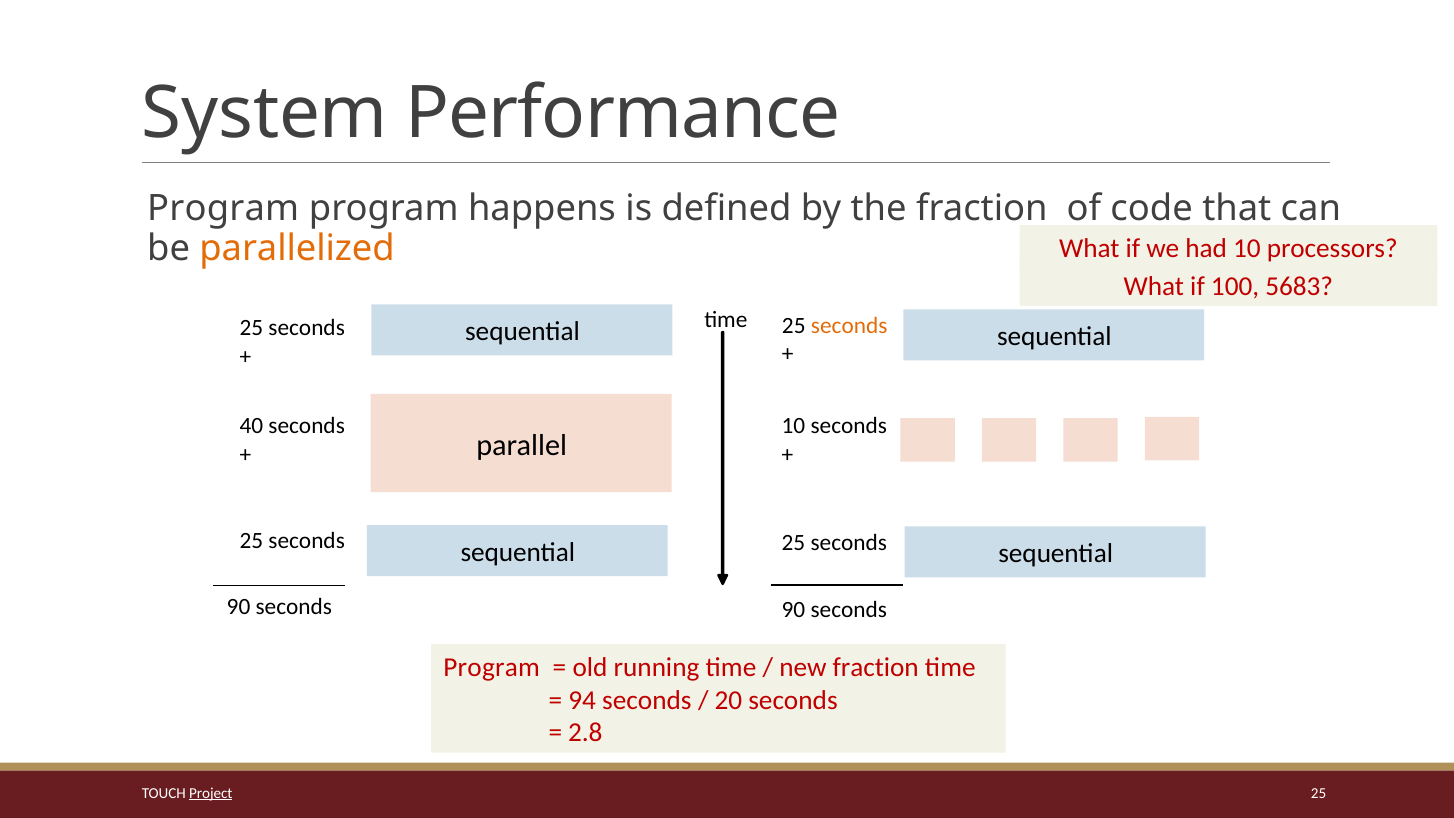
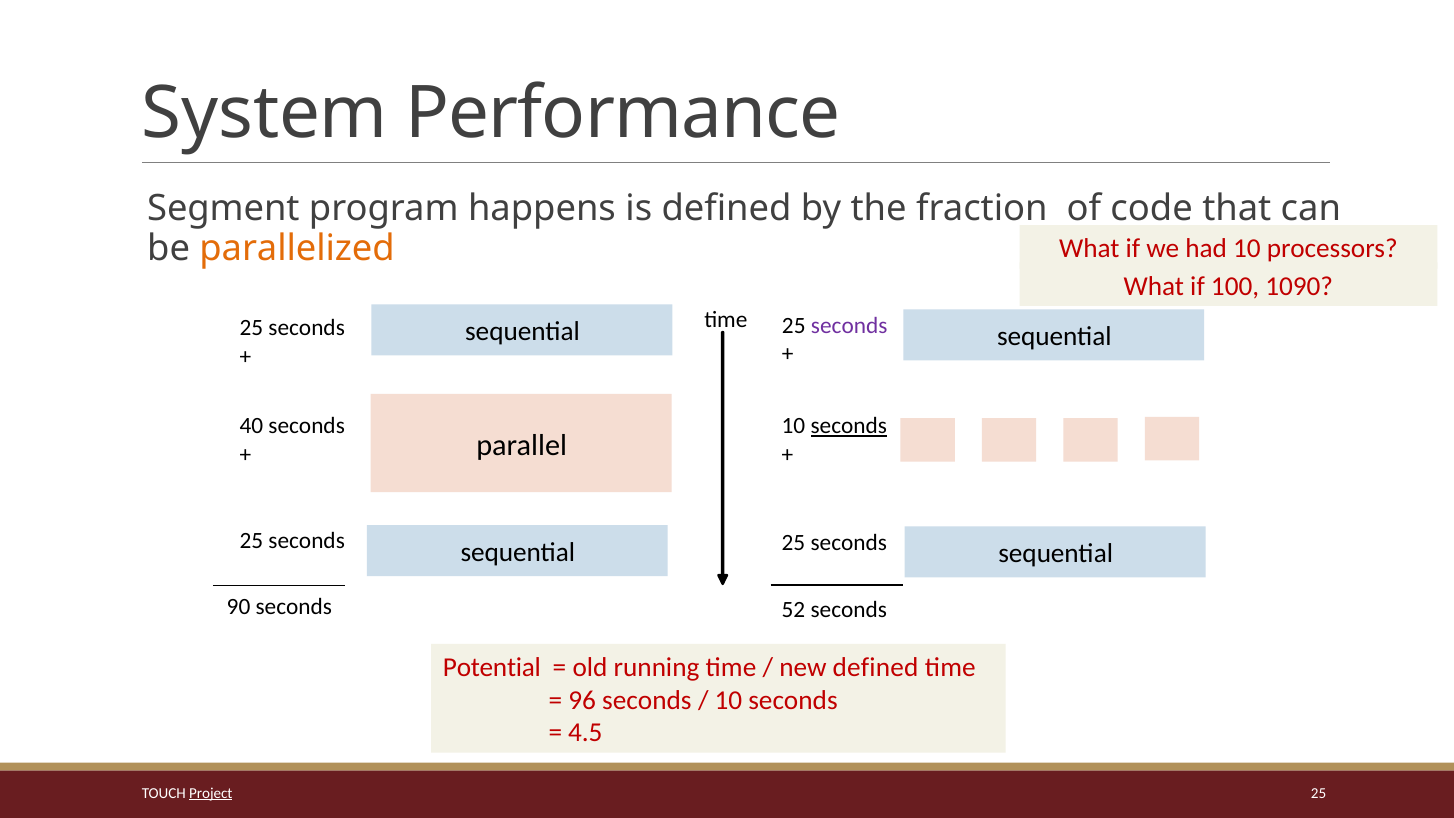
Program at (223, 209): Program -> Segment
5683: 5683 -> 1090
seconds at (849, 326) colour: orange -> purple
seconds at (849, 426) underline: none -> present
seconds 90: 90 -> 52
Program at (492, 667): Program -> Potential
new fraction: fraction -> defined
94: 94 -> 96
20 at (728, 700): 20 -> 10
2.8: 2.8 -> 4.5
